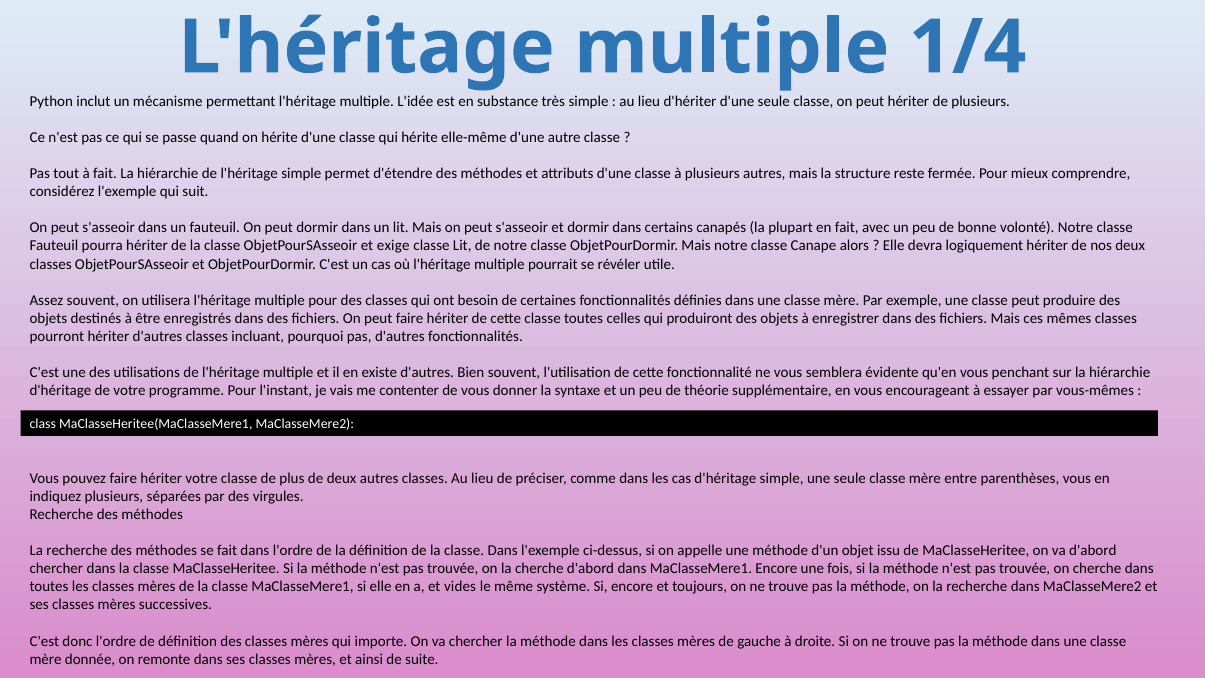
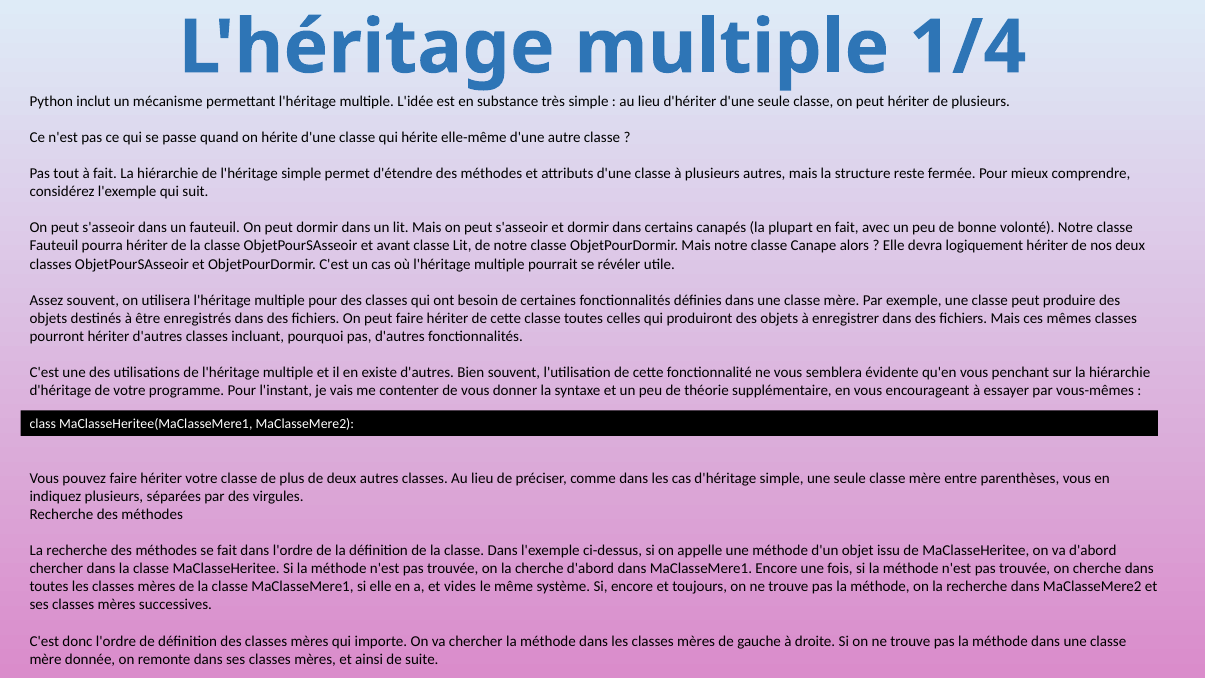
exige: exige -> avant
